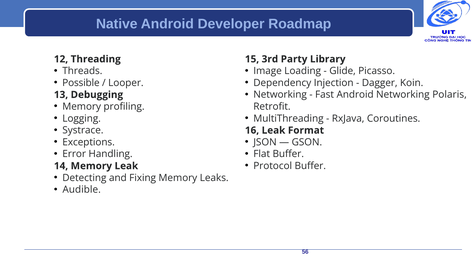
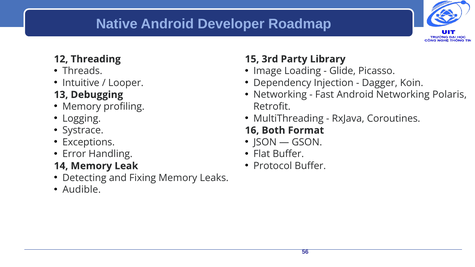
Possible: Possible -> Intuitive
16 Leak: Leak -> Both
